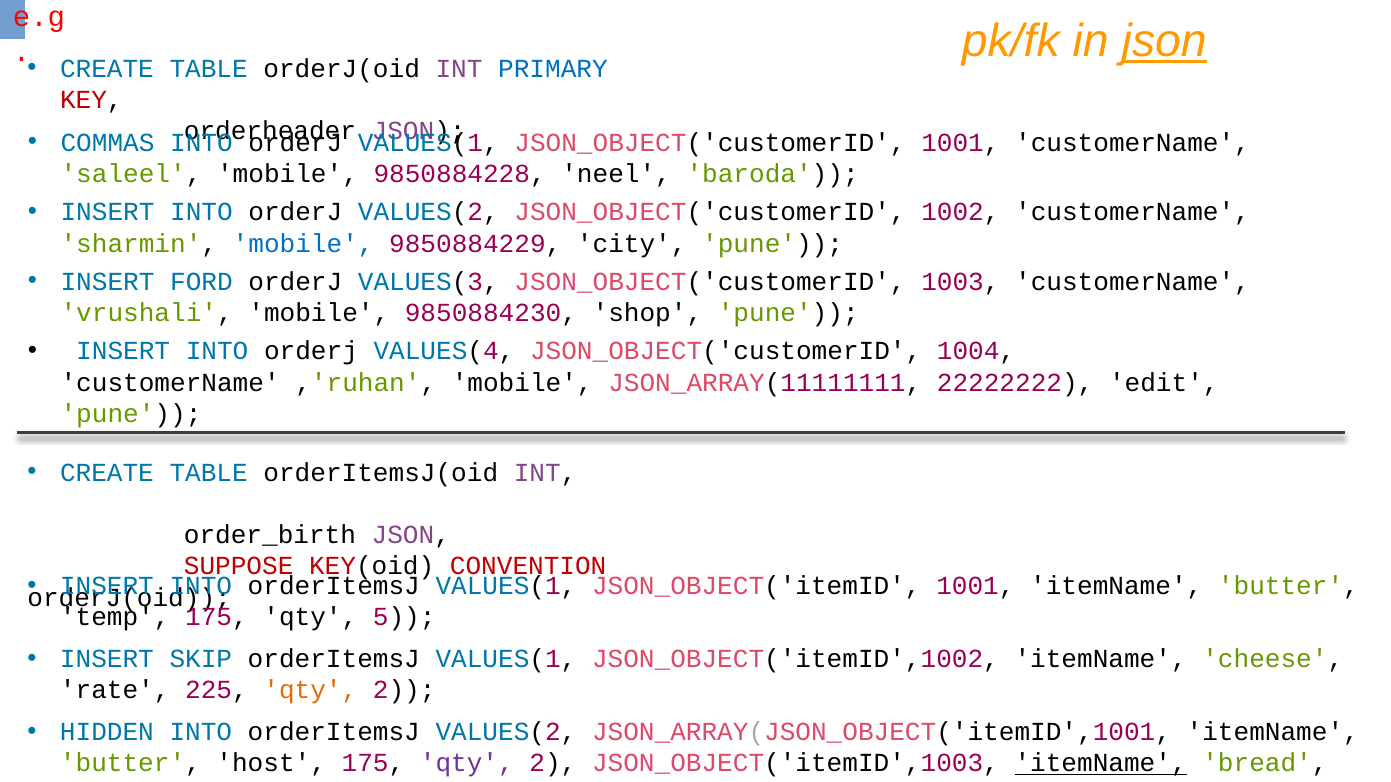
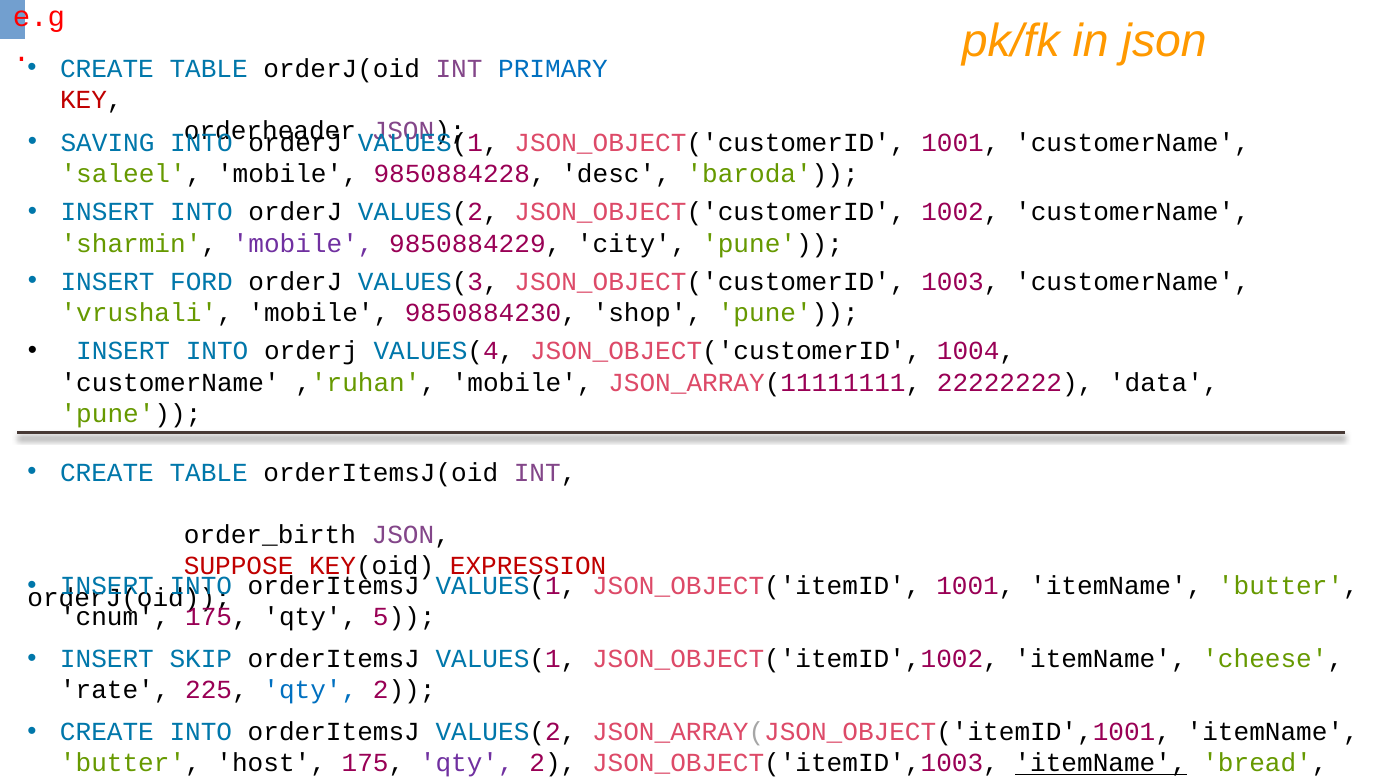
json at (1164, 42) underline: present -> none
COMMAS: COMMAS -> SAVING
neel: neel -> desc
mobile at (303, 244) colour: blue -> purple
edit: edit -> data
CONVENTION: CONVENTION -> EXPRESSION
temp: temp -> cnum
qty at (310, 691) colour: orange -> blue
HIDDEN at (107, 732): HIDDEN -> CREATE
